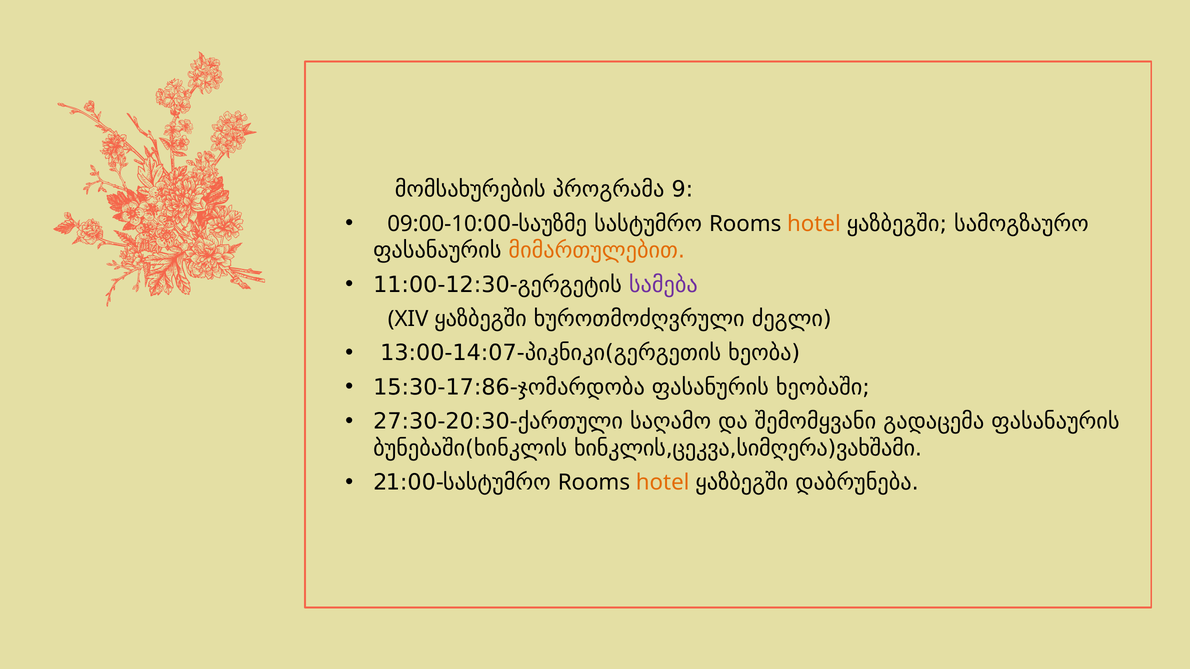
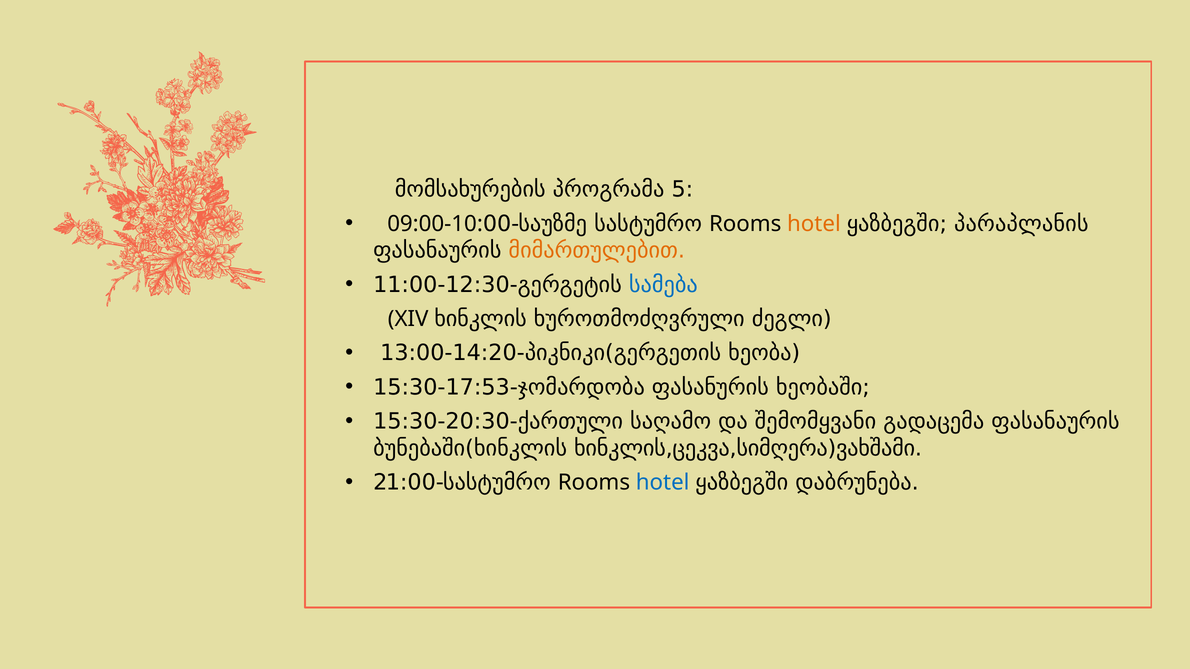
9: 9 -> 5
სამოგზაურო: სამოგზაურო -> პარაპლანის
სამება colour: purple -> blue
XIV ყაზბეგში: ყაზბეგში -> ხინკლის
13:00-14:07-პიკნიკი(გერგეთის: 13:00-14:07-პიკნიკი(გერგეთის -> 13:00-14:20-პიკნიკი(გერგეთის
15:30-17:86-ჯომარდობა: 15:30-17:86-ჯომარდობა -> 15:30-17:53-ჯომარდობა
27:30-20:30-ქართული: 27:30-20:30-ქართული -> 15:30-20:30-ქართული
hotel at (663, 483) colour: orange -> blue
